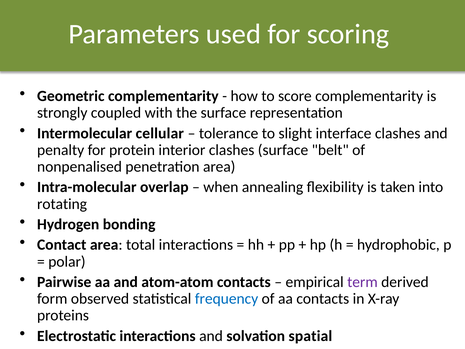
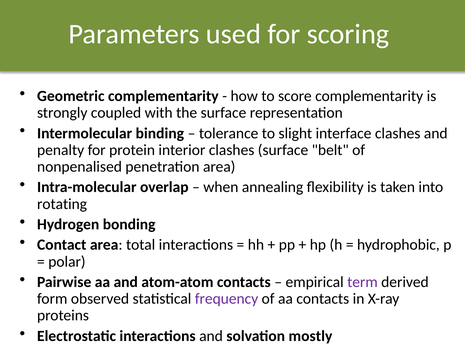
cellular: cellular -> binding
frequency colour: blue -> purple
spatial: spatial -> mostly
